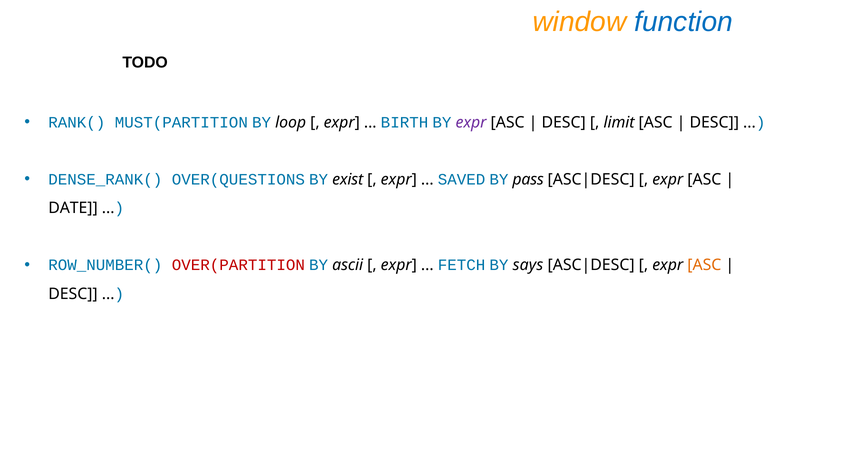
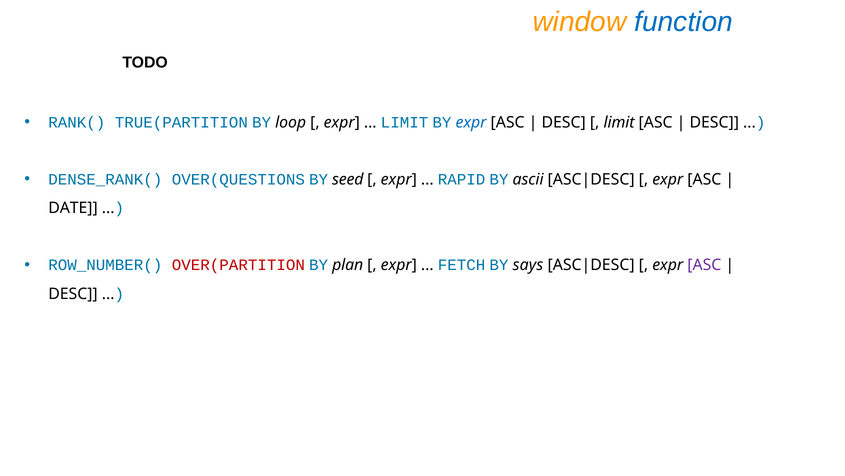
MUST(PARTITION: MUST(PARTITION -> TRUE(PARTITION
BIRTH at (405, 122): BIRTH -> LIMIT
expr at (471, 122) colour: purple -> blue
exist: exist -> seed
SAVED: SAVED -> RAPID
pass: pass -> ascii
ascii: ascii -> plan
ASC at (704, 265) colour: orange -> purple
